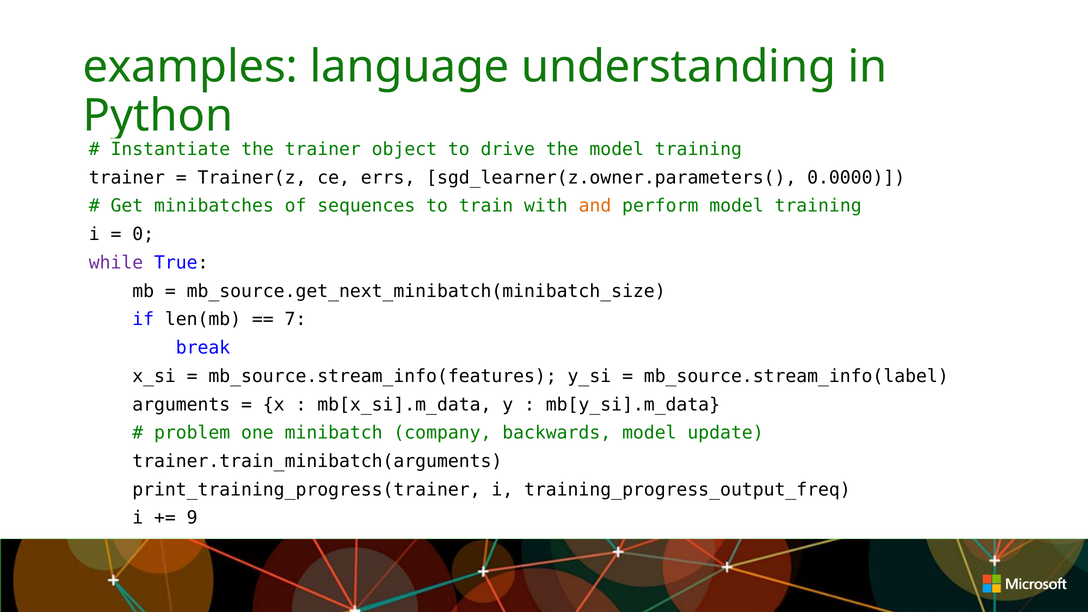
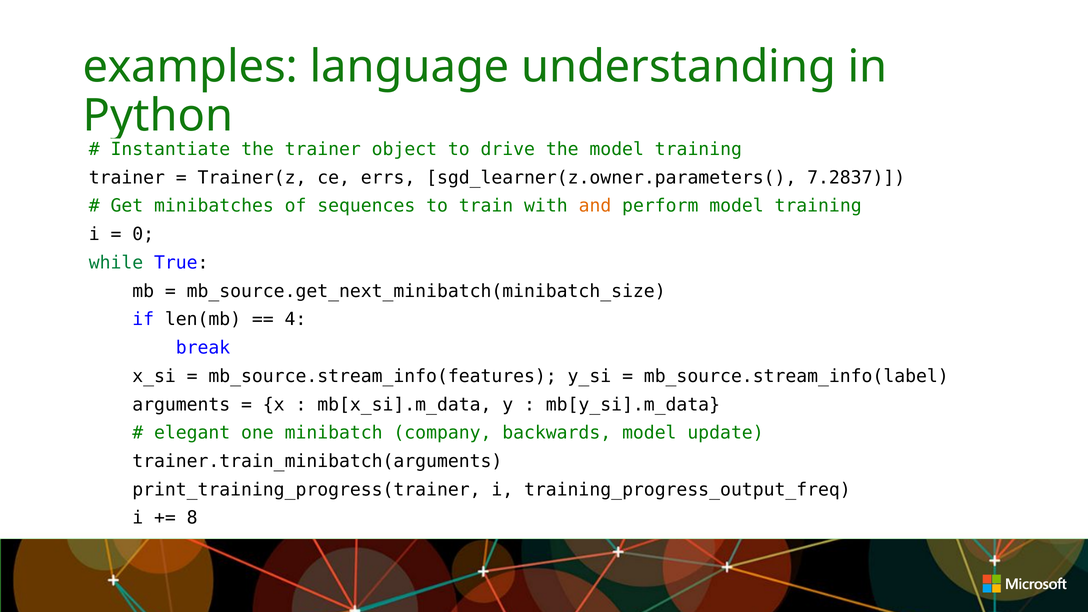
0.0000: 0.0000 -> 7.2837
while colour: purple -> green
7: 7 -> 4
problem: problem -> elegant
9: 9 -> 8
